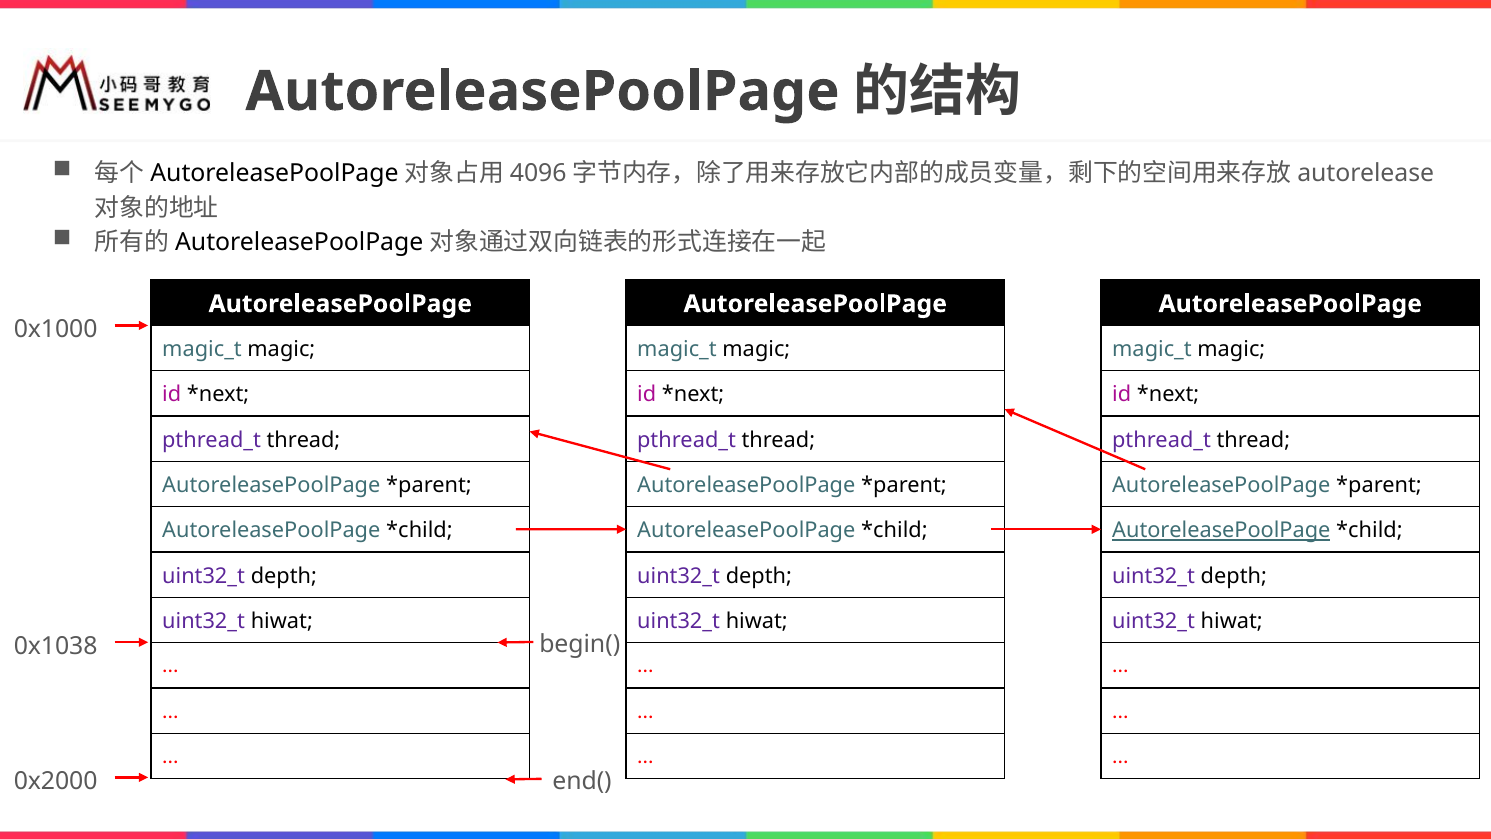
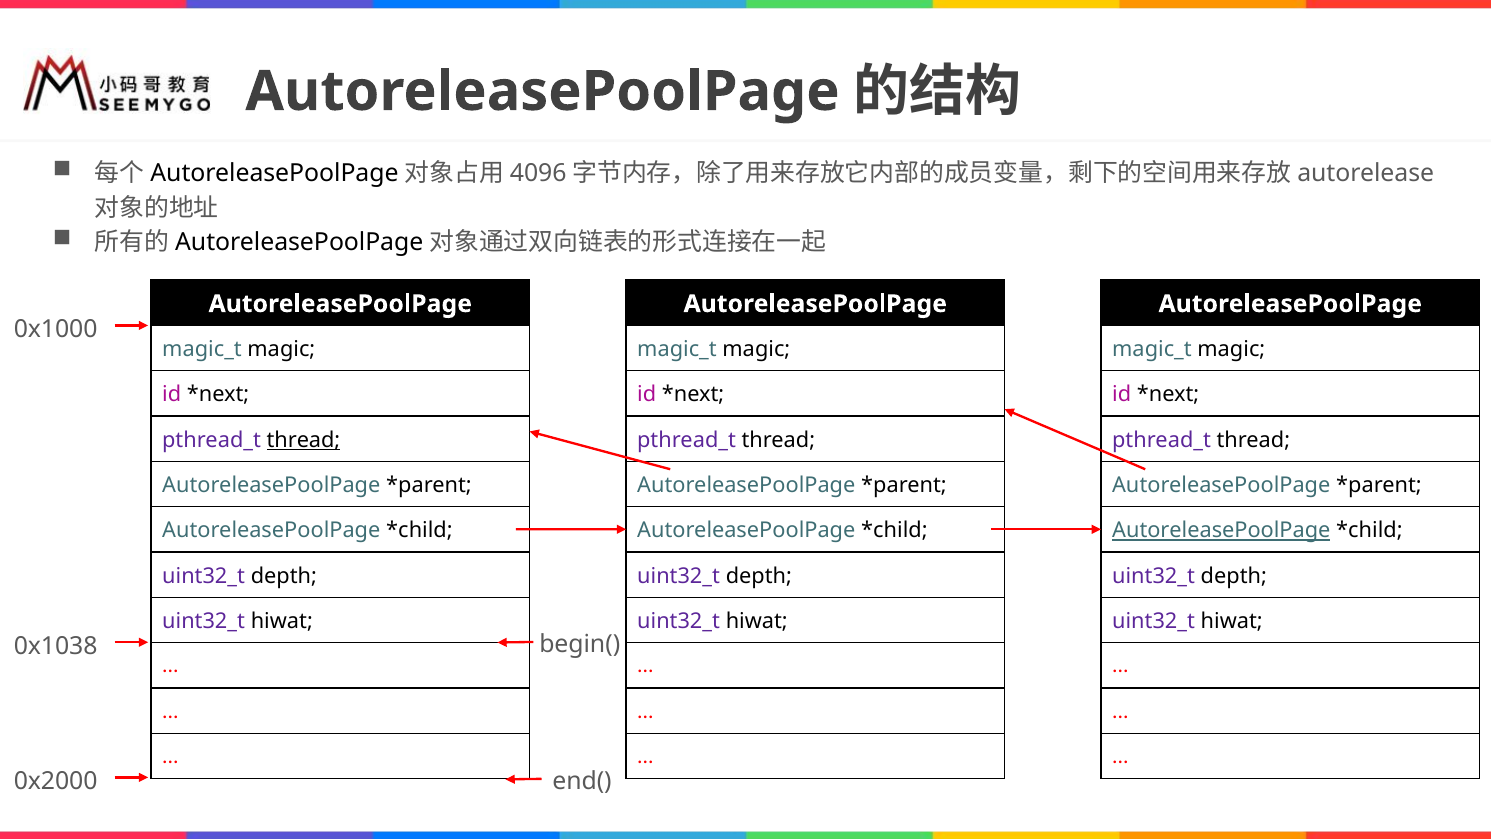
thread at (303, 440) underline: none -> present
